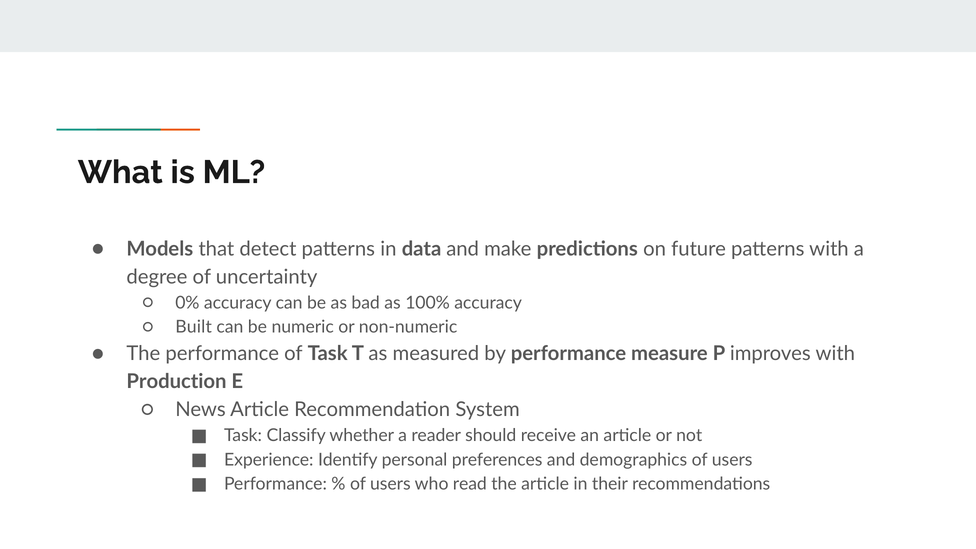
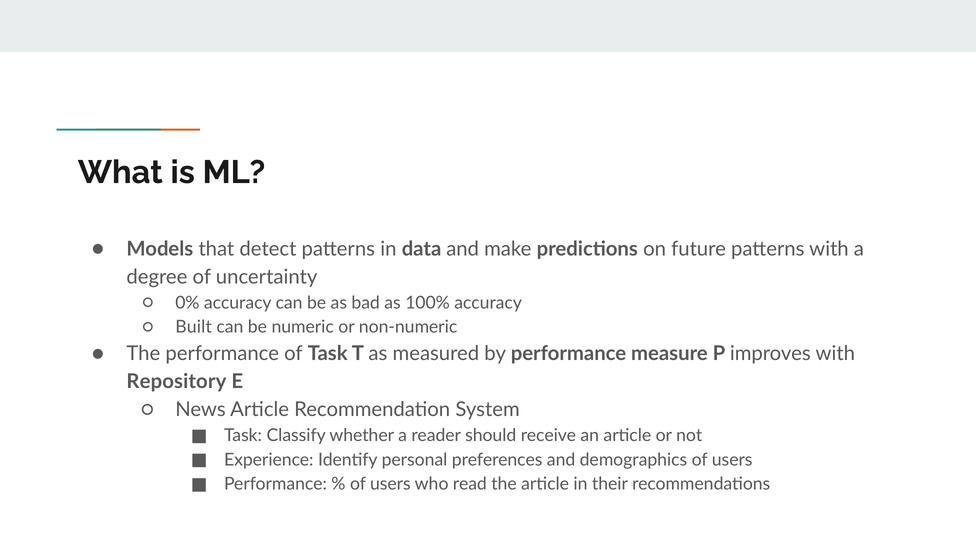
Production: Production -> Repository
